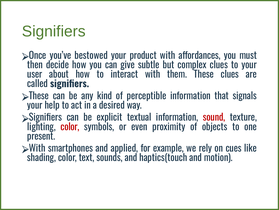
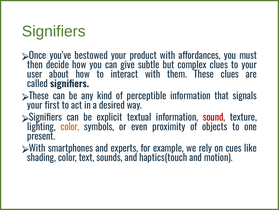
help: help -> first
color at (70, 127) colour: red -> orange
applied: applied -> experts
